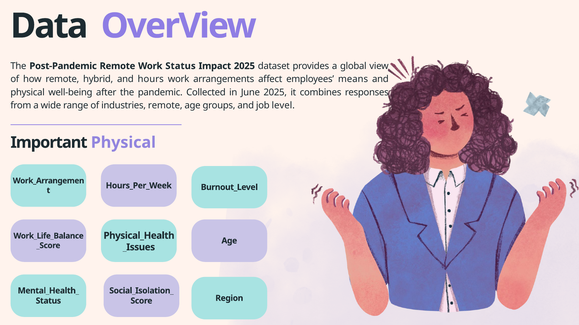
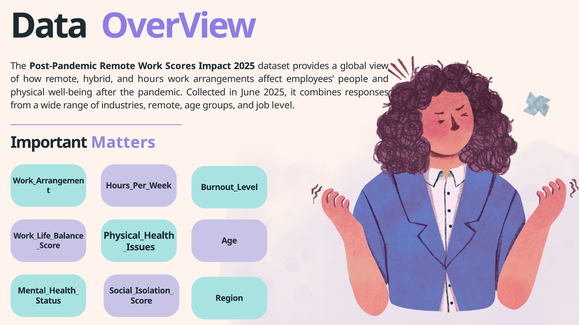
Work Status: Status -> Scores
means: means -> people
Important Physical: Physical -> Matters
